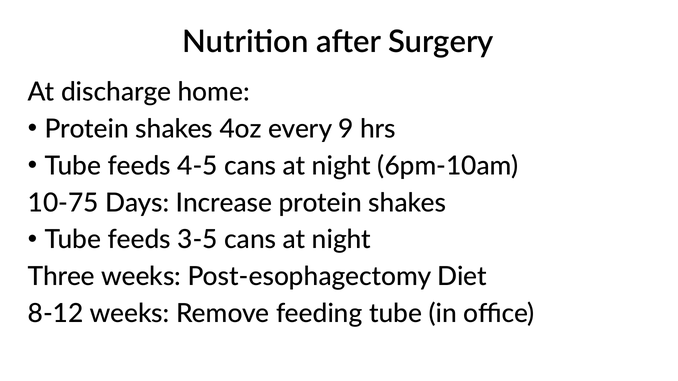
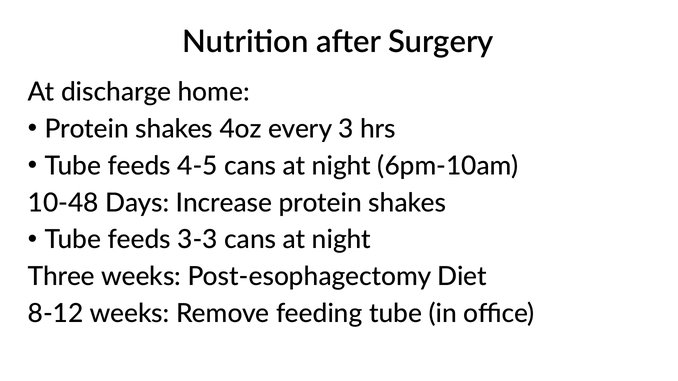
9: 9 -> 3
10-75: 10-75 -> 10-48
3-5: 3-5 -> 3-3
